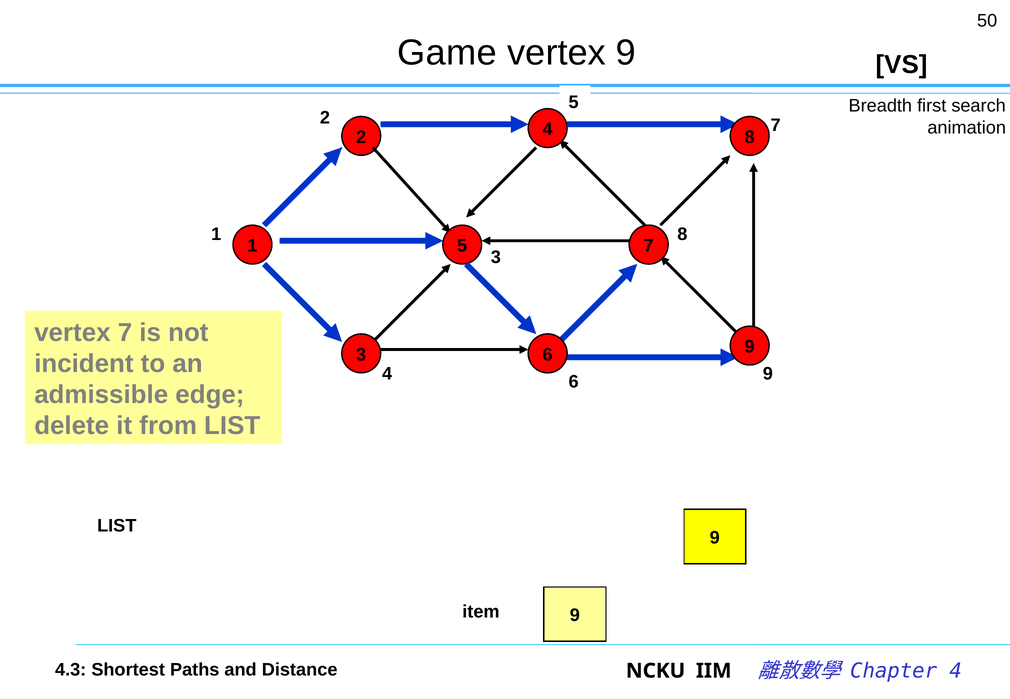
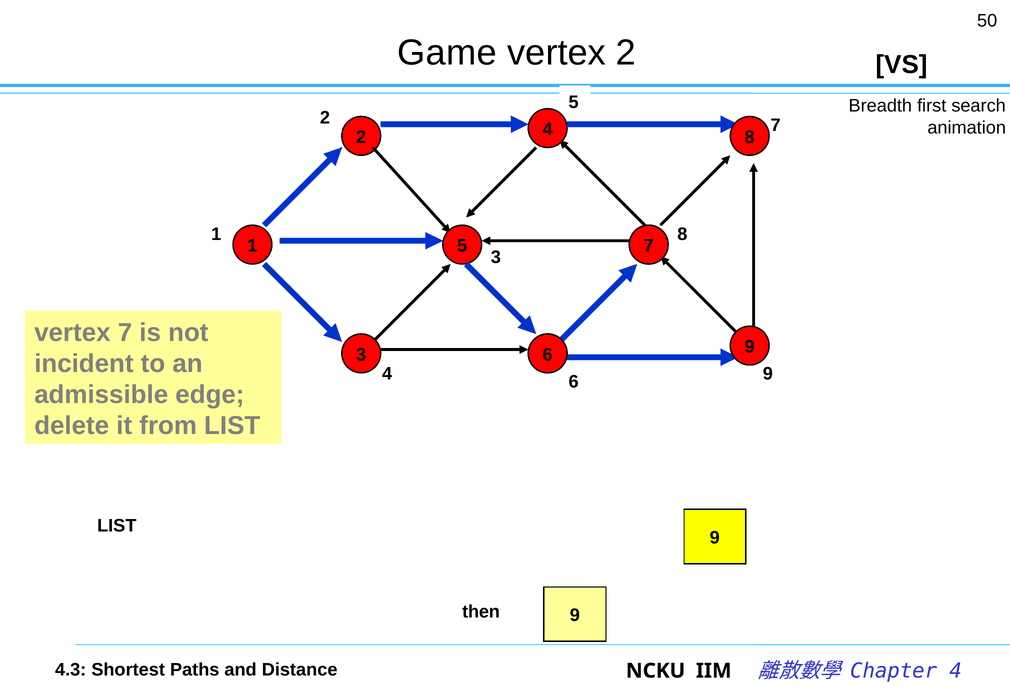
vertex 9: 9 -> 2
item: item -> then
